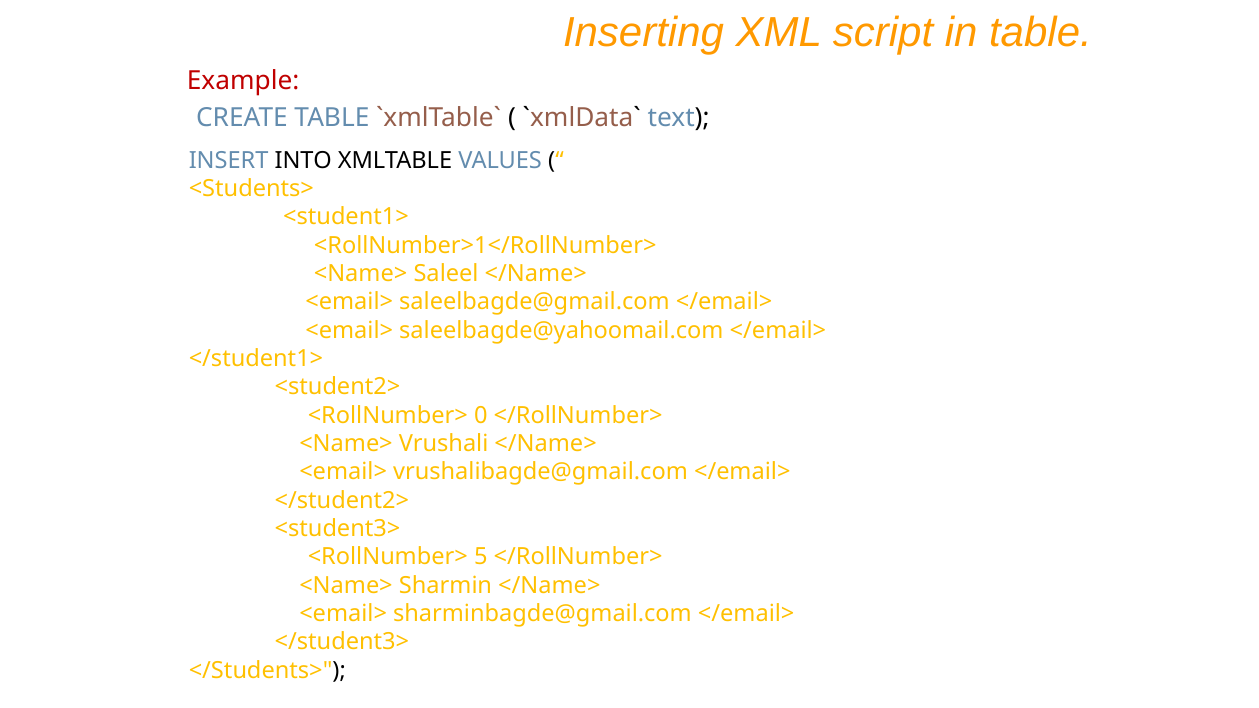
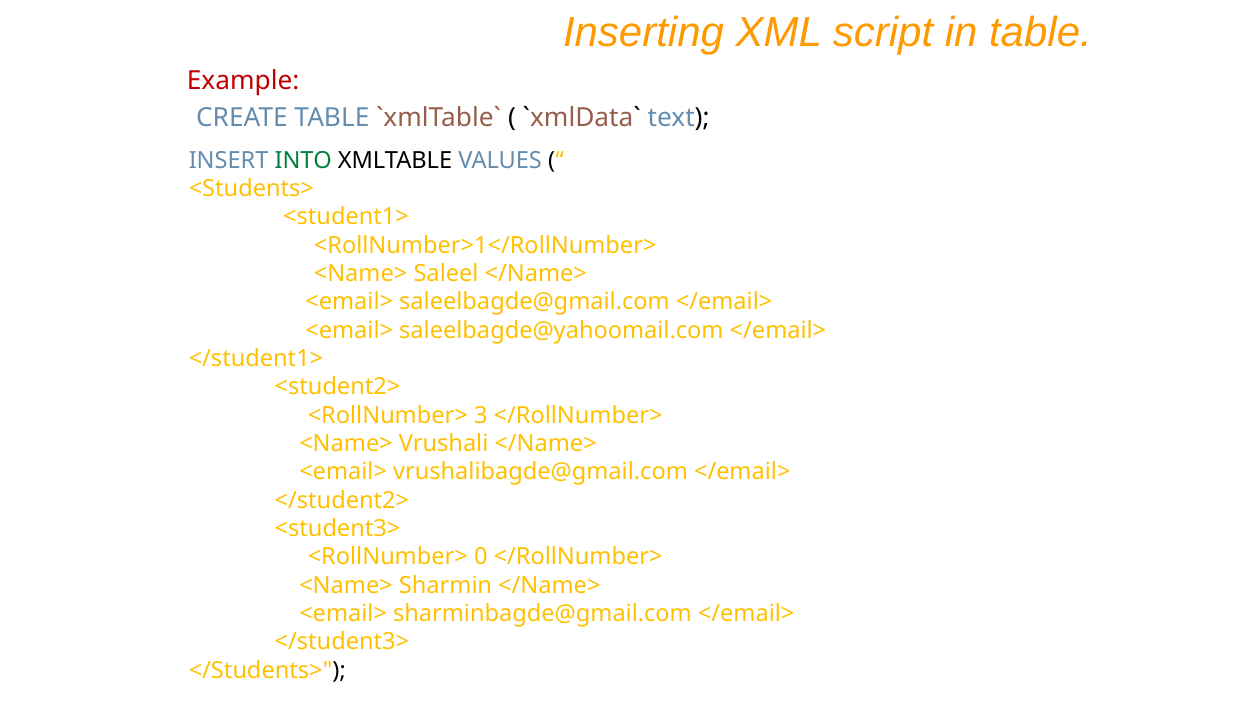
INTO colour: black -> green
0: 0 -> 3
5: 5 -> 0
